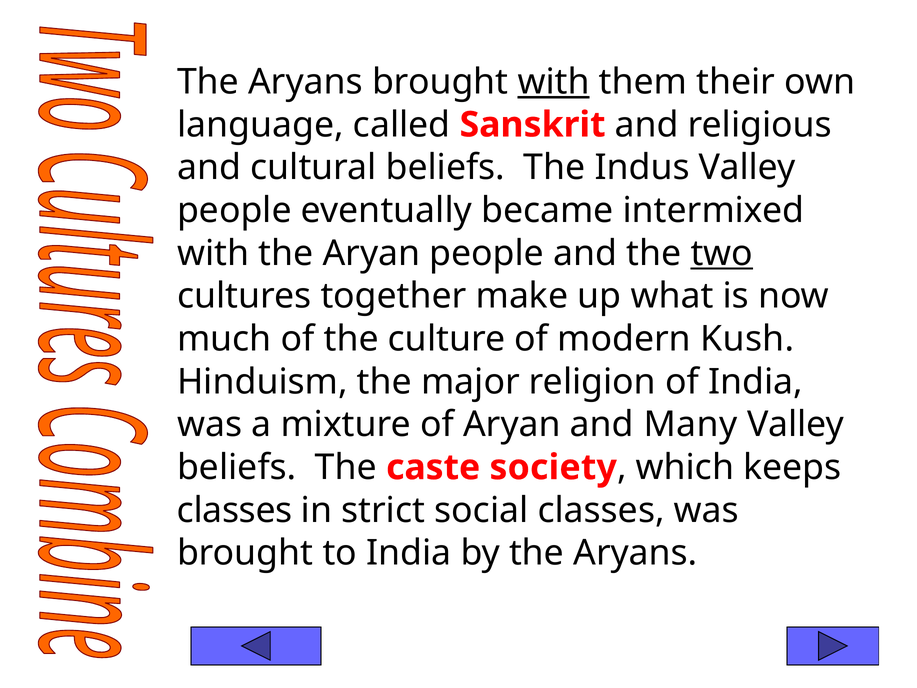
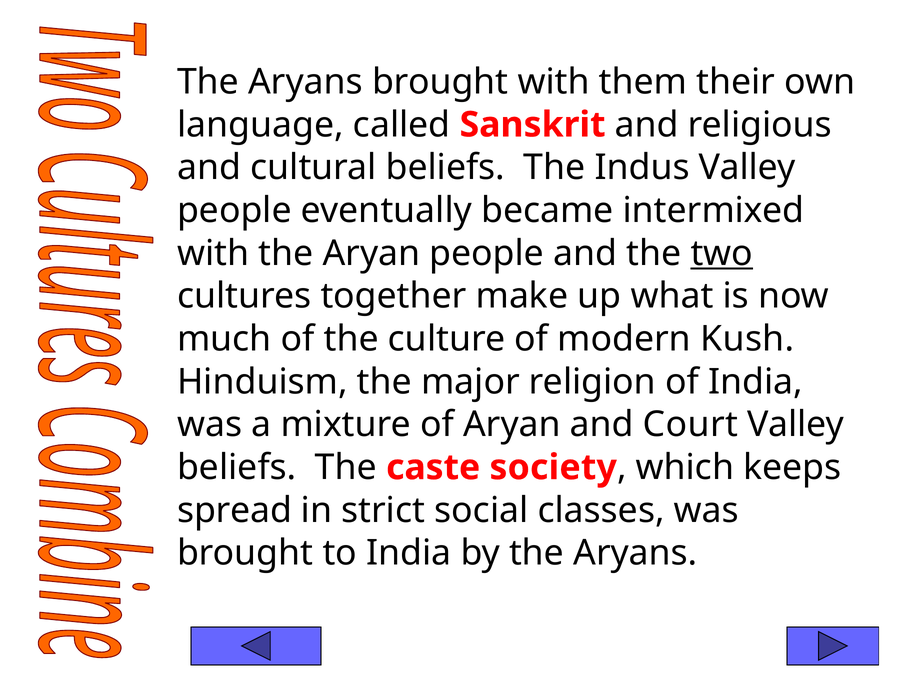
with at (554, 82) underline: present -> none
Many: Many -> Court
classes at (235, 510): classes -> spread
